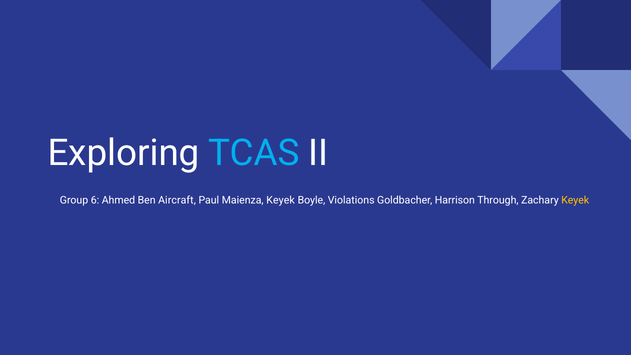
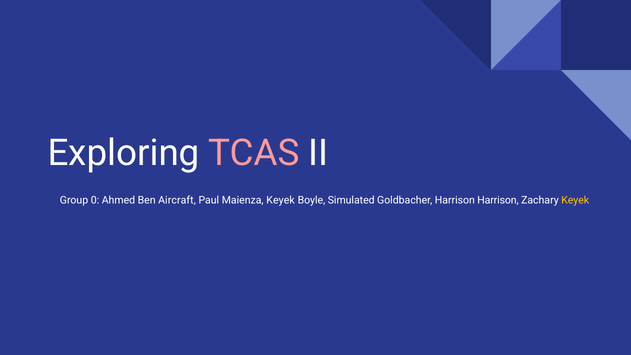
TCAS colour: light blue -> pink
6: 6 -> 0
Violations: Violations -> Simulated
Harrison Through: Through -> Harrison
